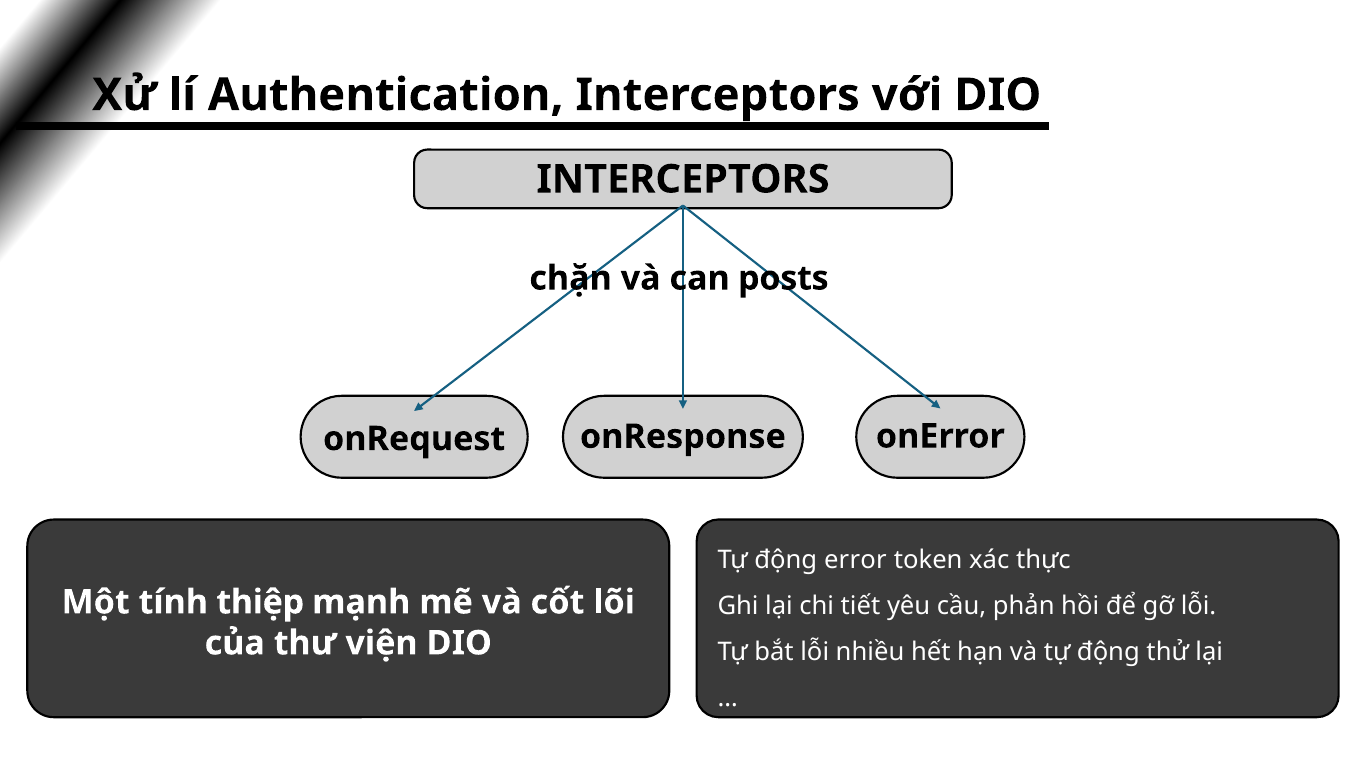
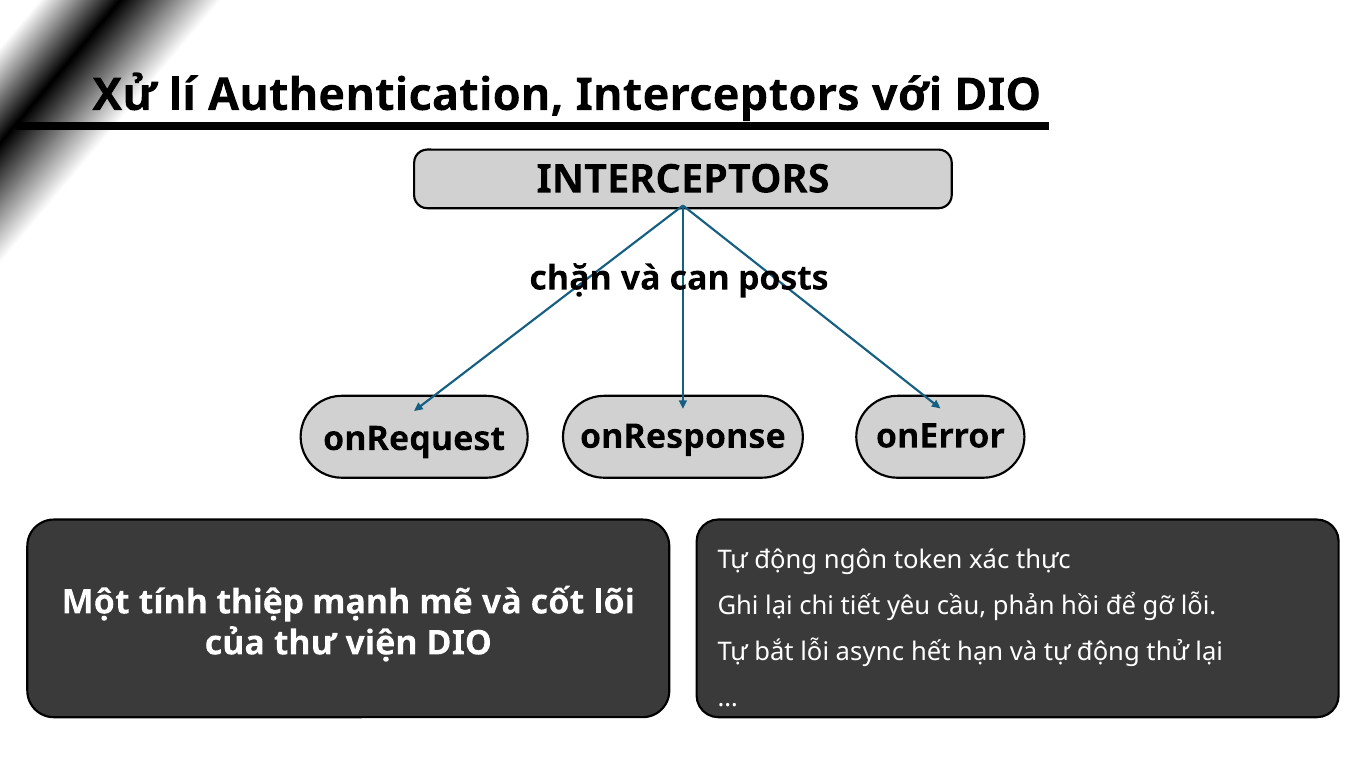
error: error -> ngôn
nhiều: nhiều -> async
